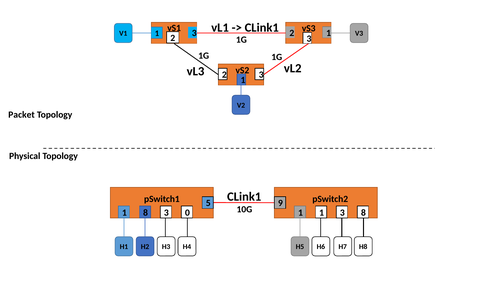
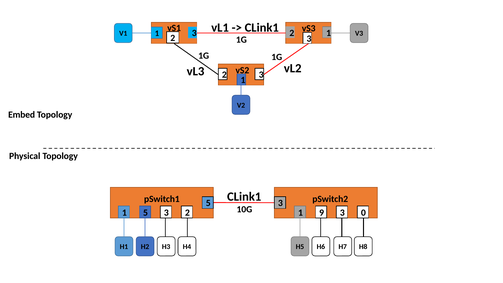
Packet: Packet -> Embed
9 at (280, 203): 9 -> 3
1 8: 8 -> 5
0 at (187, 213): 0 -> 2
1 1: 1 -> 9
3 8: 8 -> 0
